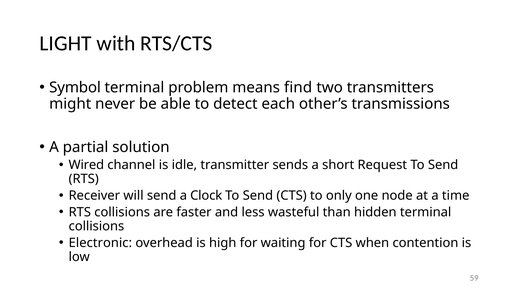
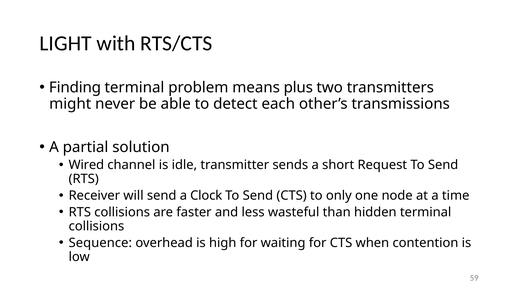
Symbol: Symbol -> Finding
find: find -> plus
Electronic: Electronic -> Sequence
